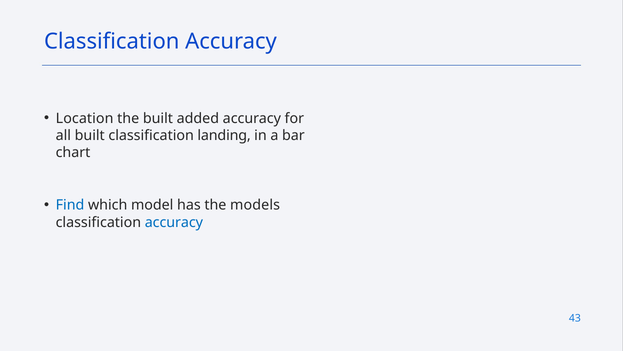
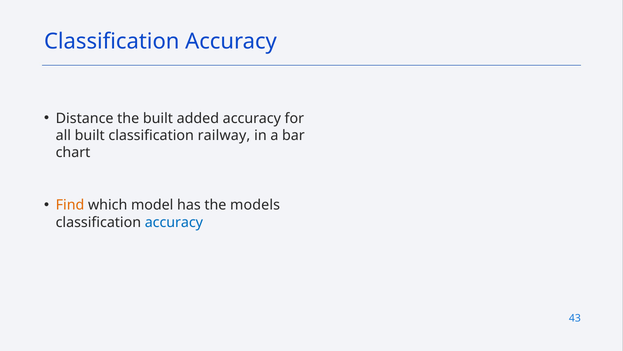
Location: Location -> Distance
landing: landing -> railway
Find colour: blue -> orange
